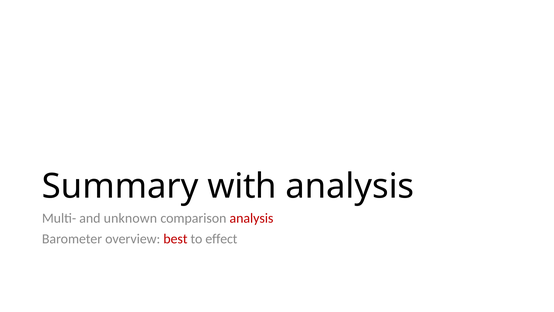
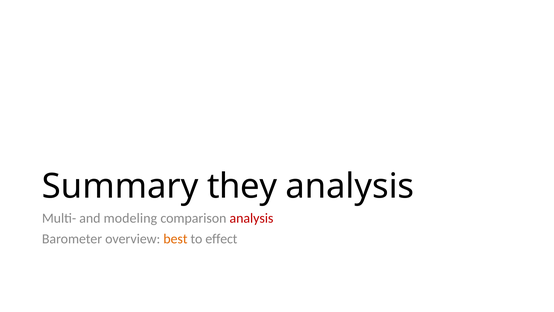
with: with -> they
unknown: unknown -> modeling
best colour: red -> orange
